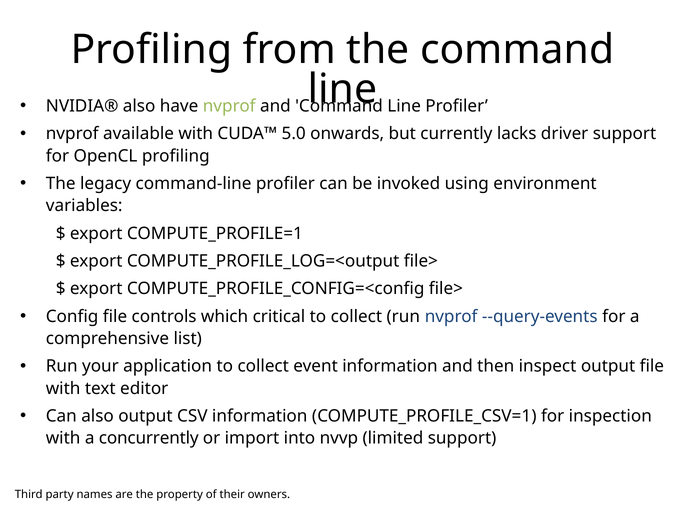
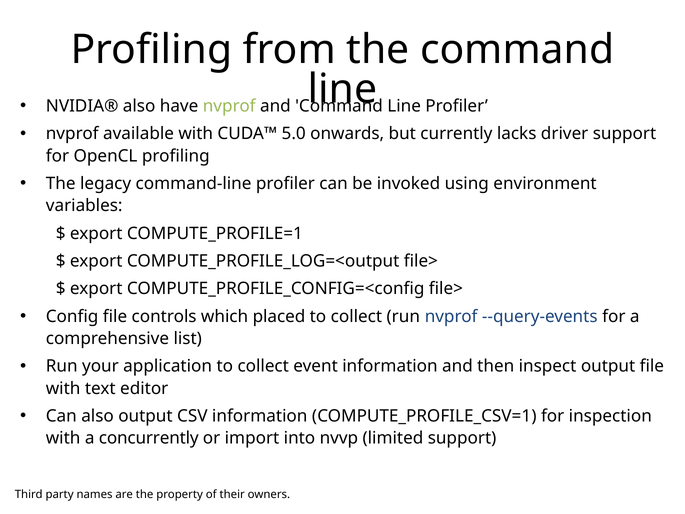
critical: critical -> placed
